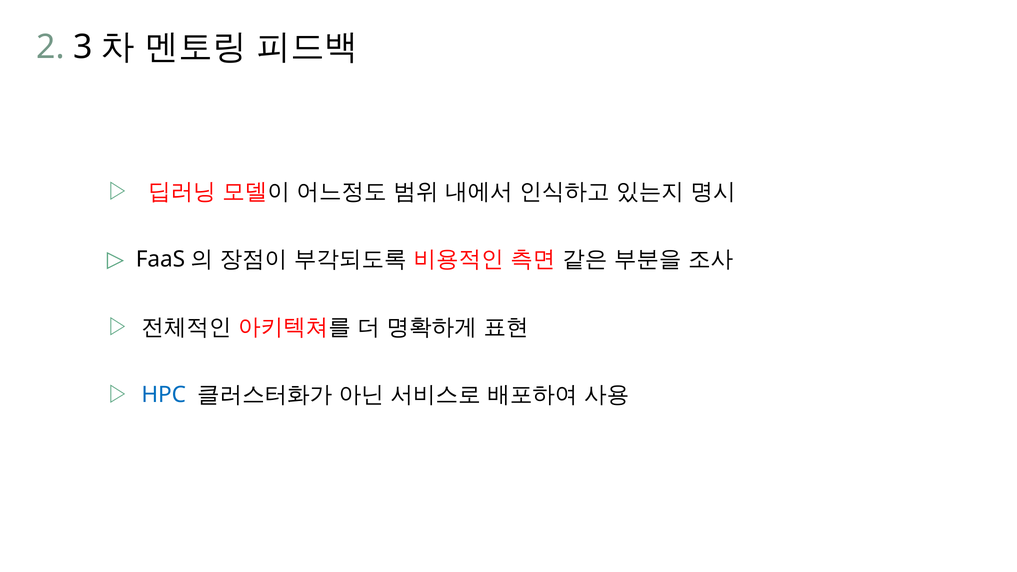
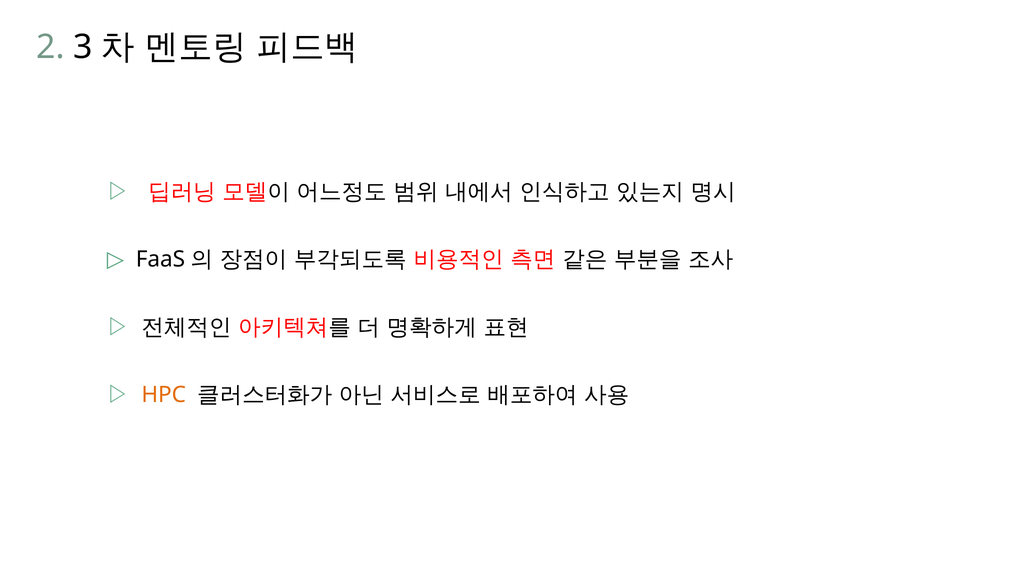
HPC colour: blue -> orange
